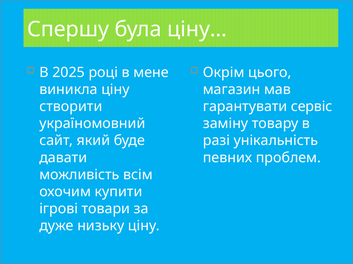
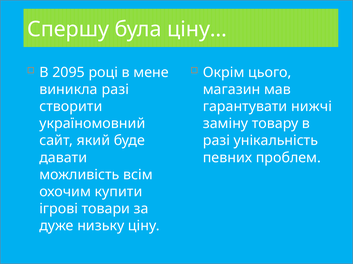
2025: 2025 -> 2095
виникла ціну: ціну -> разі
сервіс: сервіс -> нижчі
